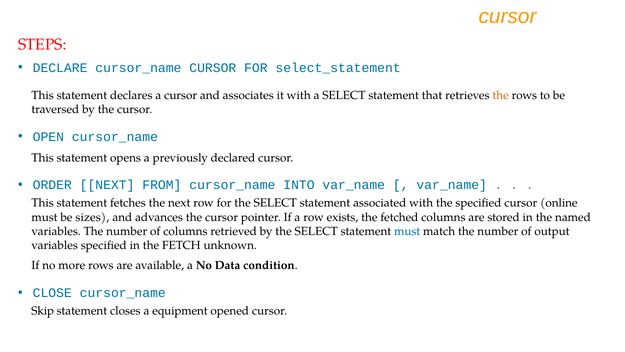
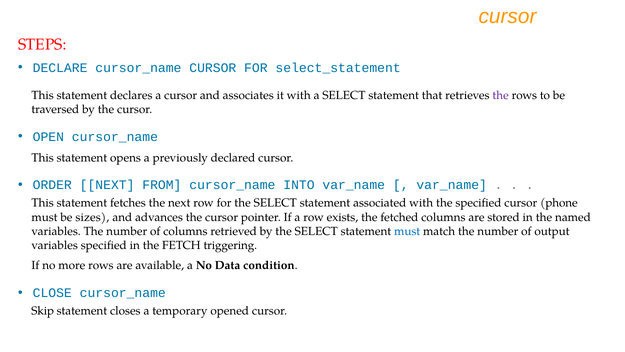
the at (501, 95) colour: orange -> purple
online: online -> phone
unknown: unknown -> triggering
equipment: equipment -> temporary
